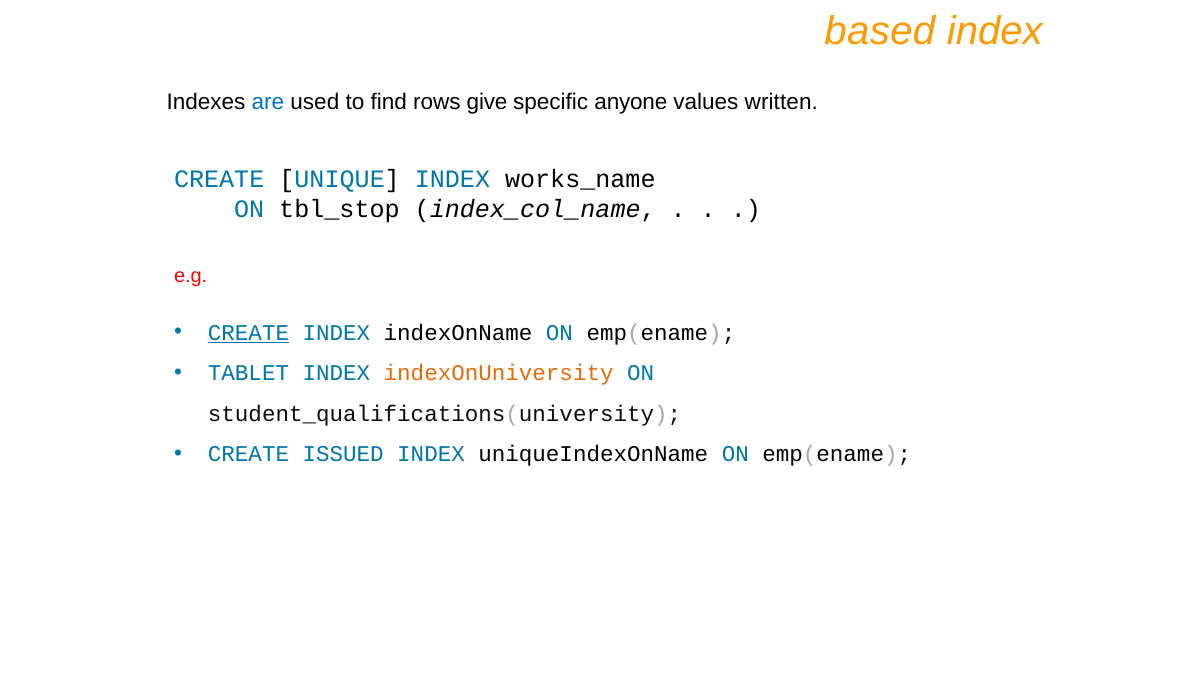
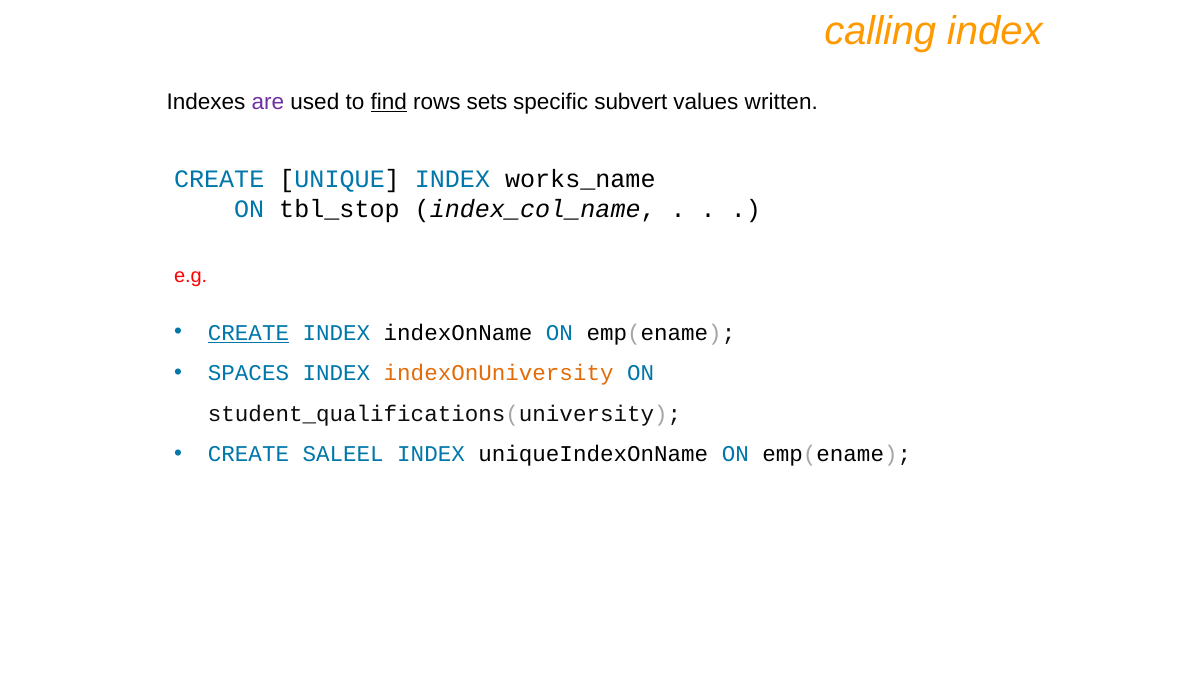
based: based -> calling
are colour: blue -> purple
find underline: none -> present
give: give -> sets
anyone: anyone -> subvert
TABLET: TABLET -> SPACES
ISSUED: ISSUED -> SALEEL
